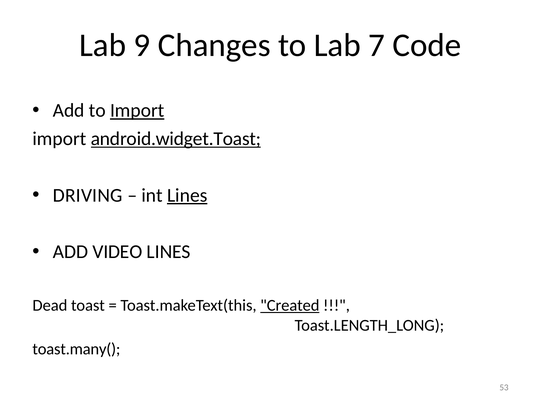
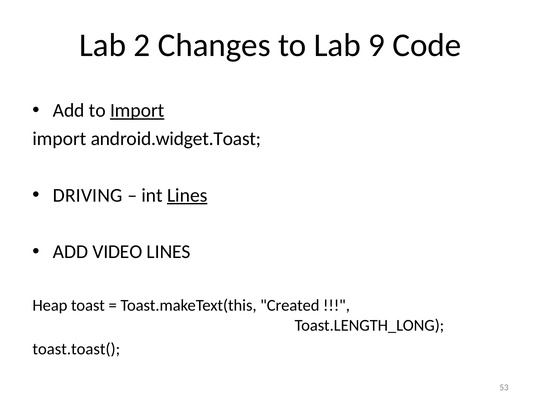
9: 9 -> 2
7: 7 -> 9
android.widget.Toast underline: present -> none
Dead: Dead -> Heap
Created underline: present -> none
toast.many(: toast.many( -> toast.toast(
